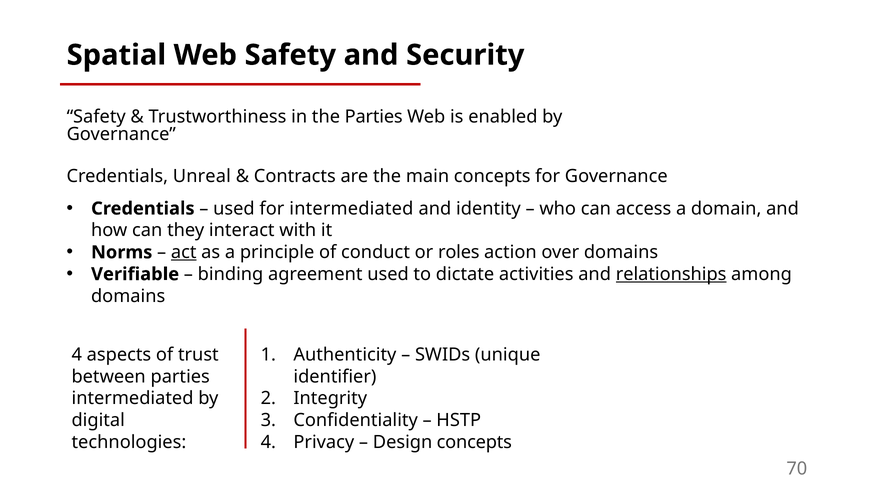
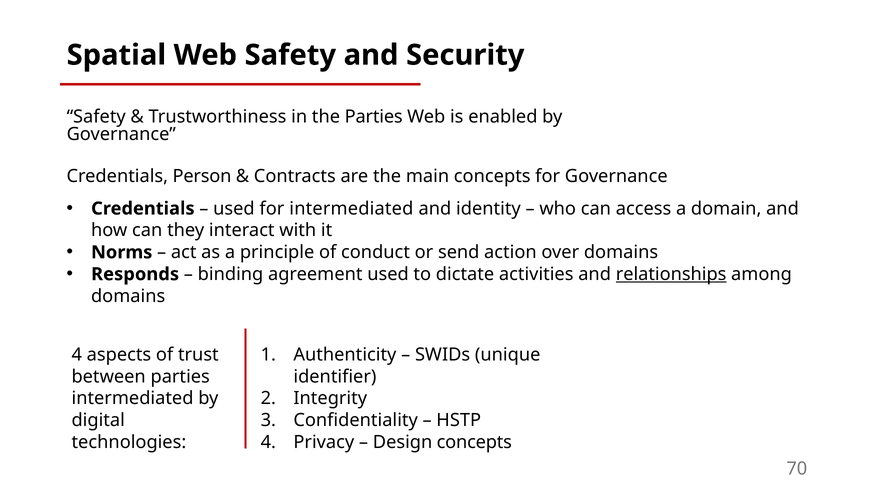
Unreal: Unreal -> Person
act underline: present -> none
roles: roles -> send
Verifiable: Verifiable -> Responds
